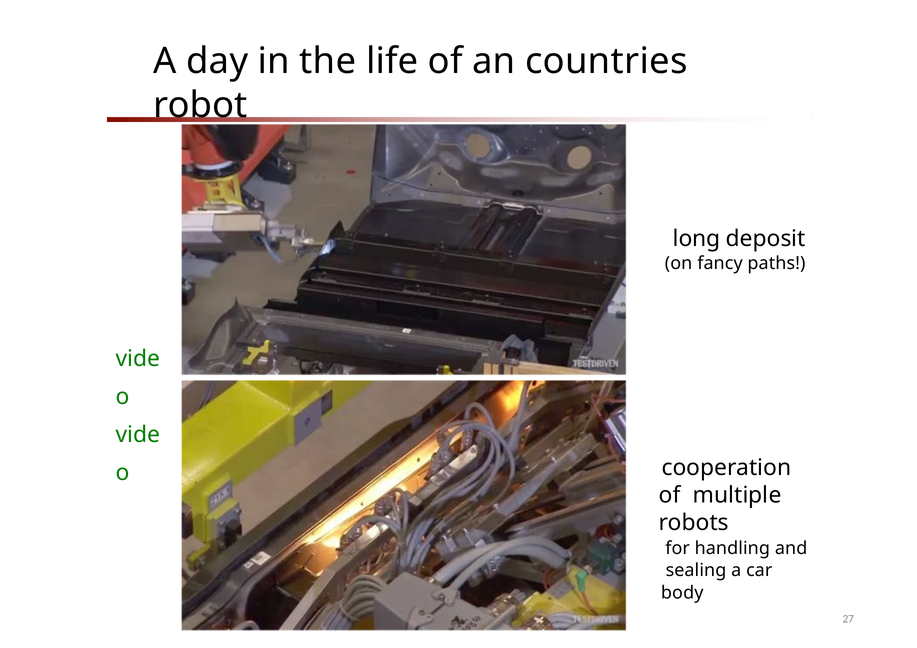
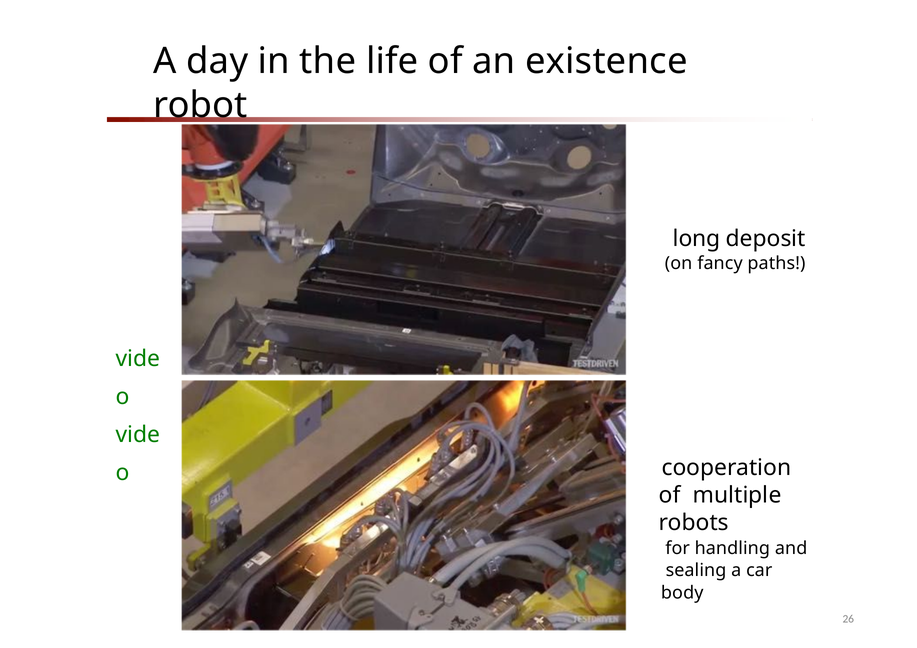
countries: countries -> existence
27: 27 -> 26
